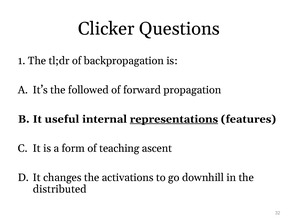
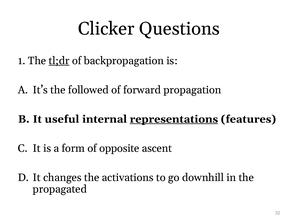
tl;dr underline: none -> present
teaching: teaching -> opposite
distributed: distributed -> propagated
